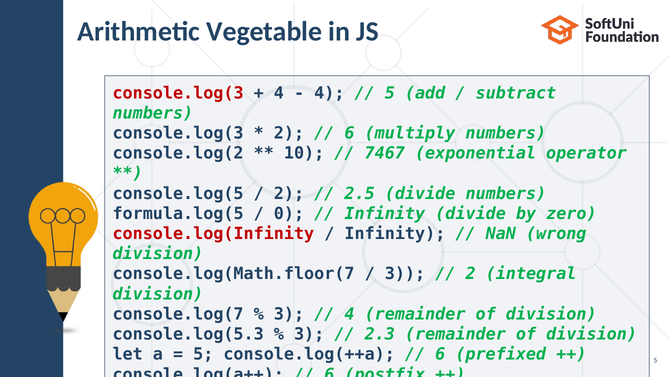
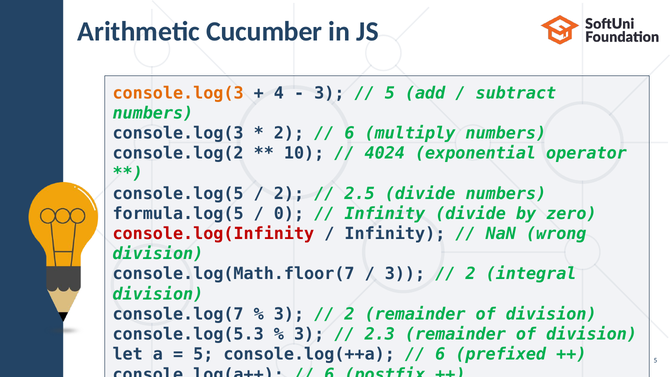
Vegetable: Vegetable -> Cucumber
console.log(3 at (178, 93) colour: red -> orange
4 at (329, 93): 4 -> 3
7467: 7467 -> 4024
4 at (350, 314): 4 -> 2
